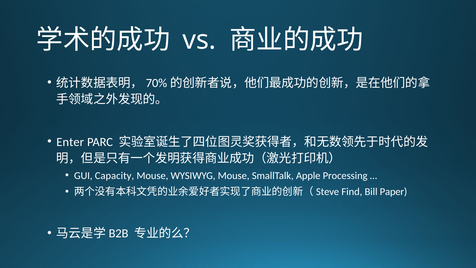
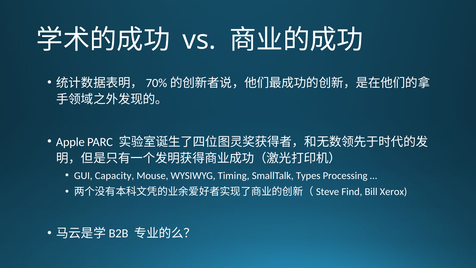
Enter: Enter -> Apple
WYSIWYG Mouse: Mouse -> Timing
Apple: Apple -> Types
Paper: Paper -> Xerox
